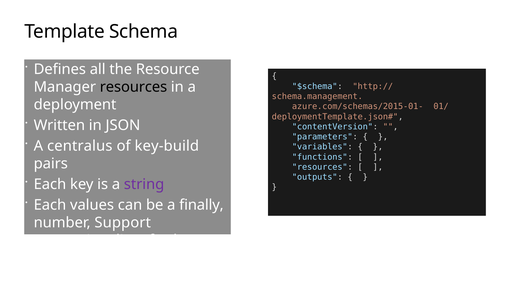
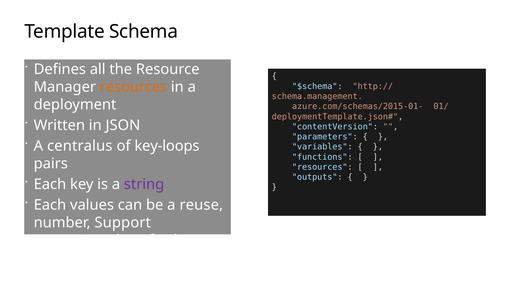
resources at (133, 87) colour: black -> orange
key-build: key-build -> key-loops
finally: finally -> reuse
